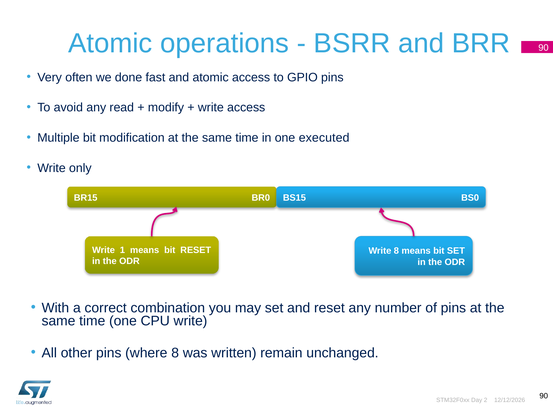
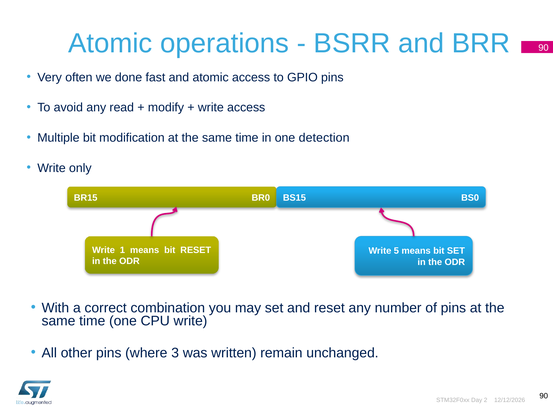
executed: executed -> detection
Write 8: 8 -> 5
where 8: 8 -> 3
